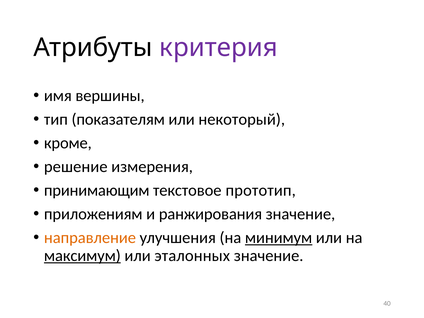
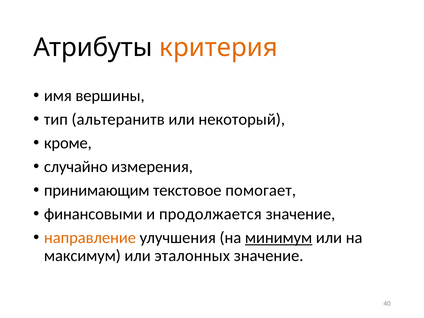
критерия colour: purple -> orange
показателям: показателям -> альтеранитв
решение: решение -> случайно
прототип: прототип -> помогает
приложениям: приложениям -> финансовыми
ранжирования: ранжирования -> продолжается
максимум underline: present -> none
